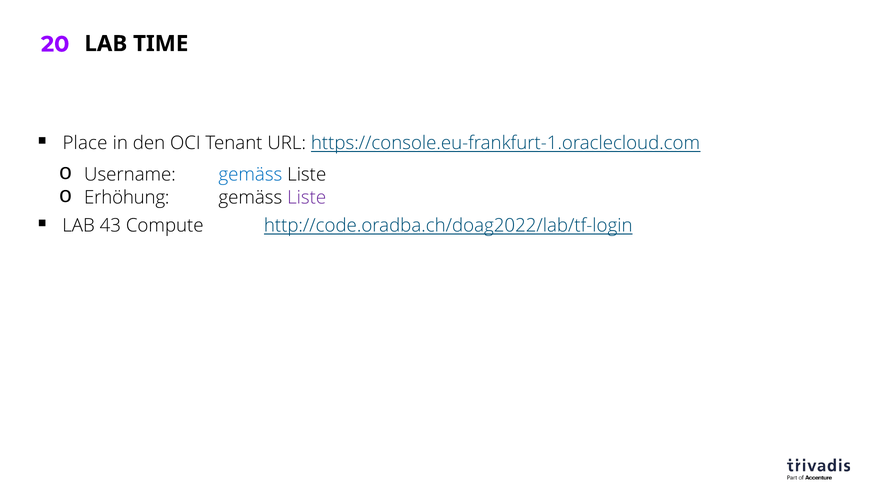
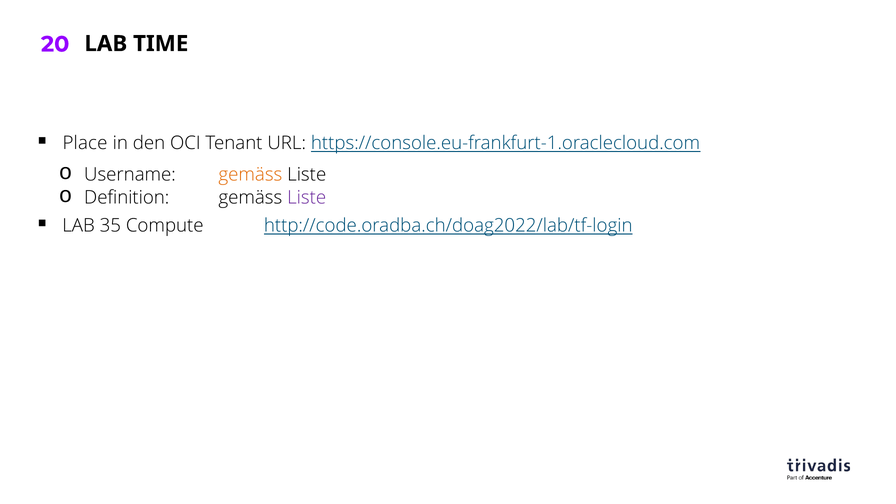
gemäss at (250, 175) colour: blue -> orange
Erhöhung: Erhöhung -> Definition
43: 43 -> 35
